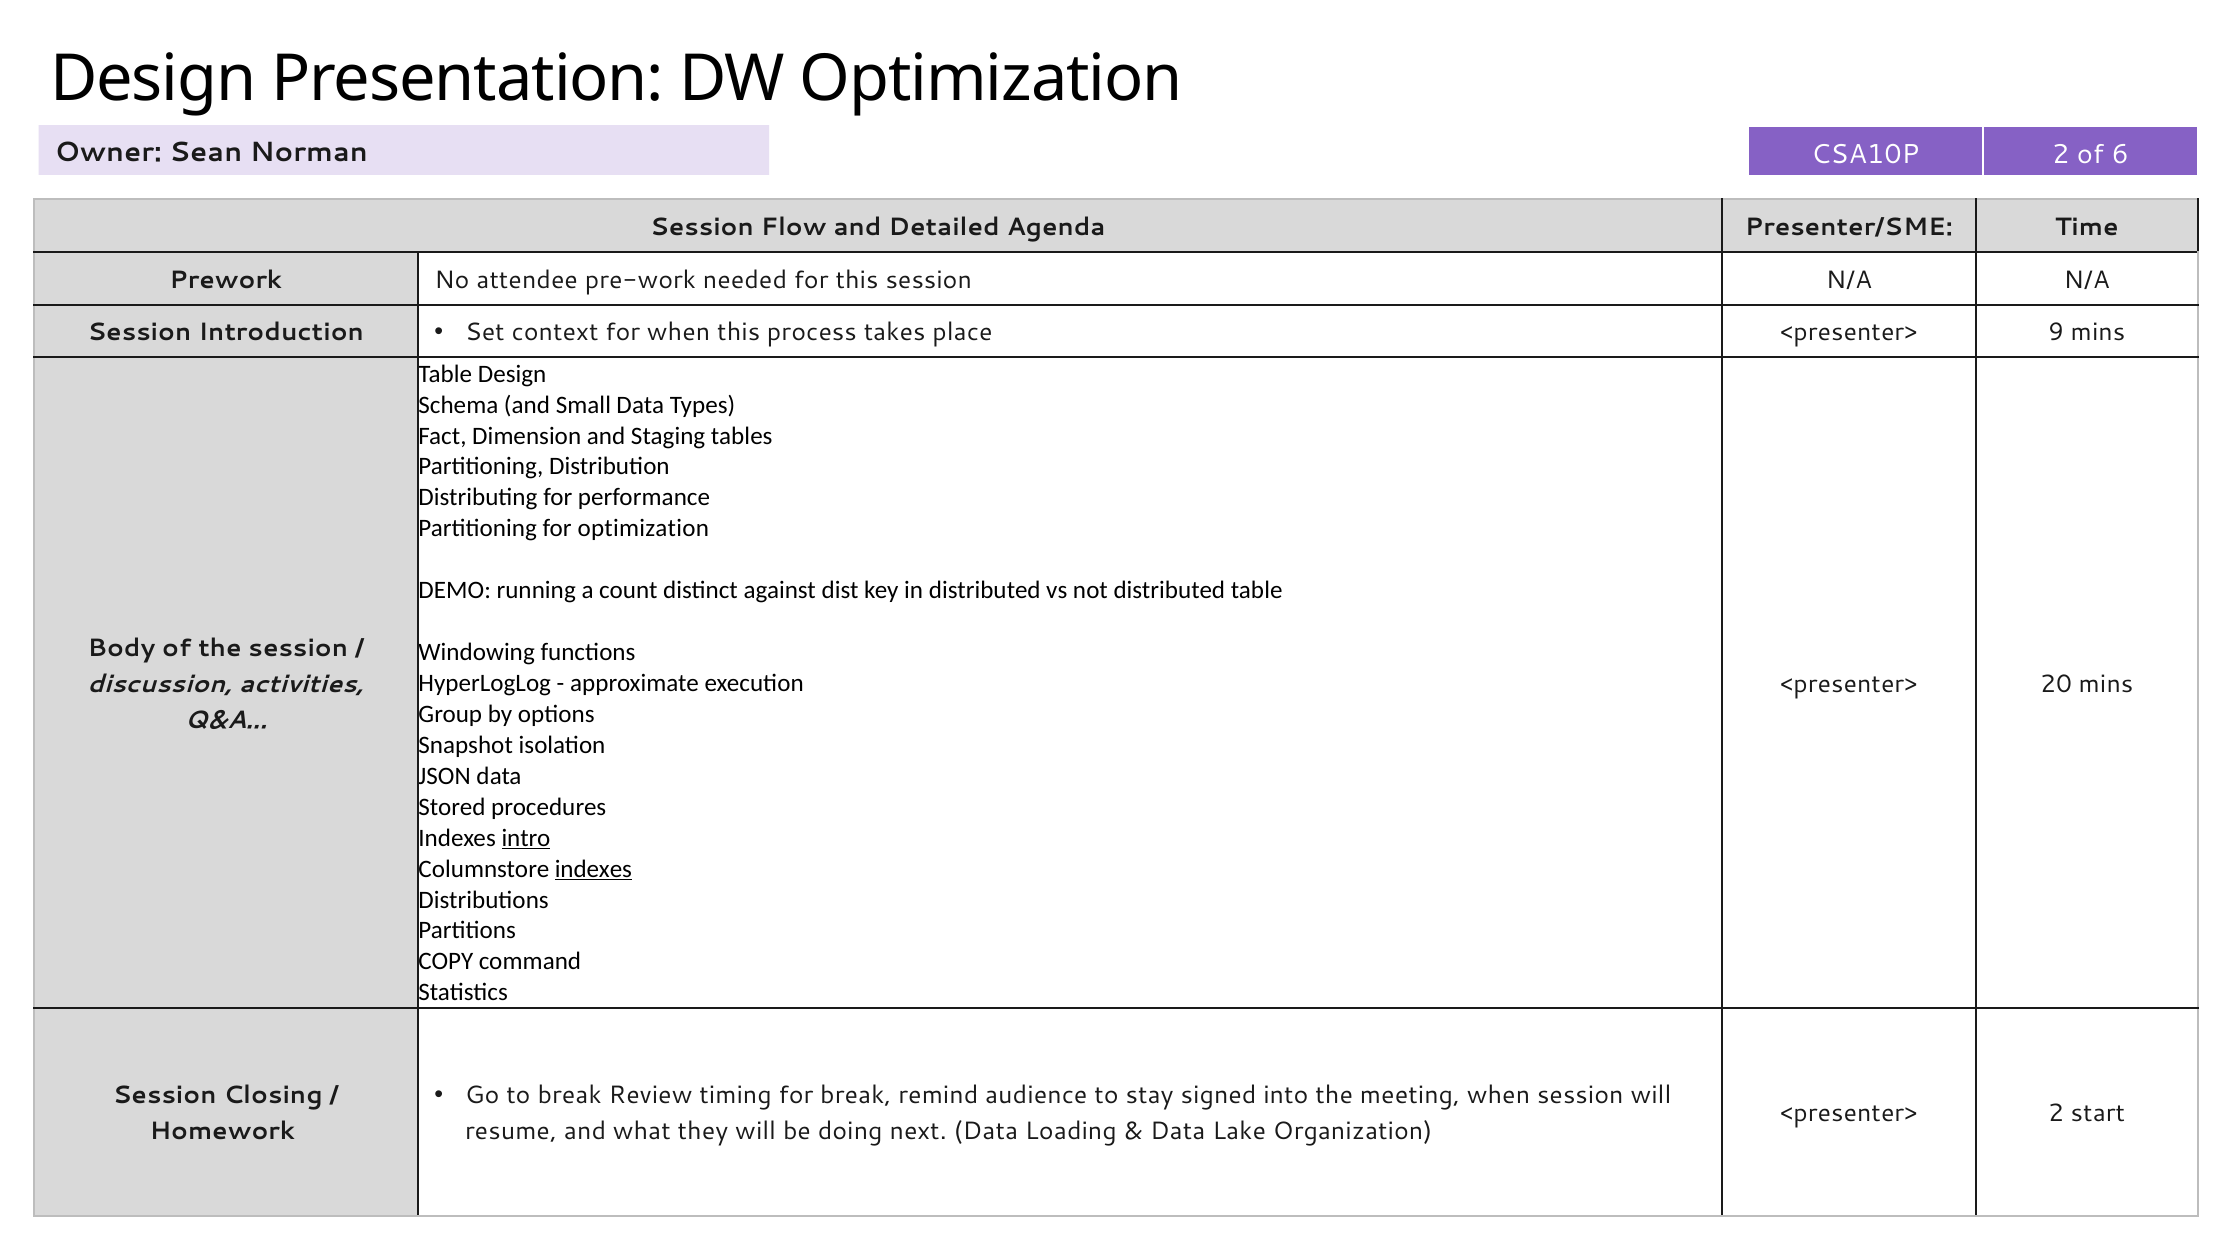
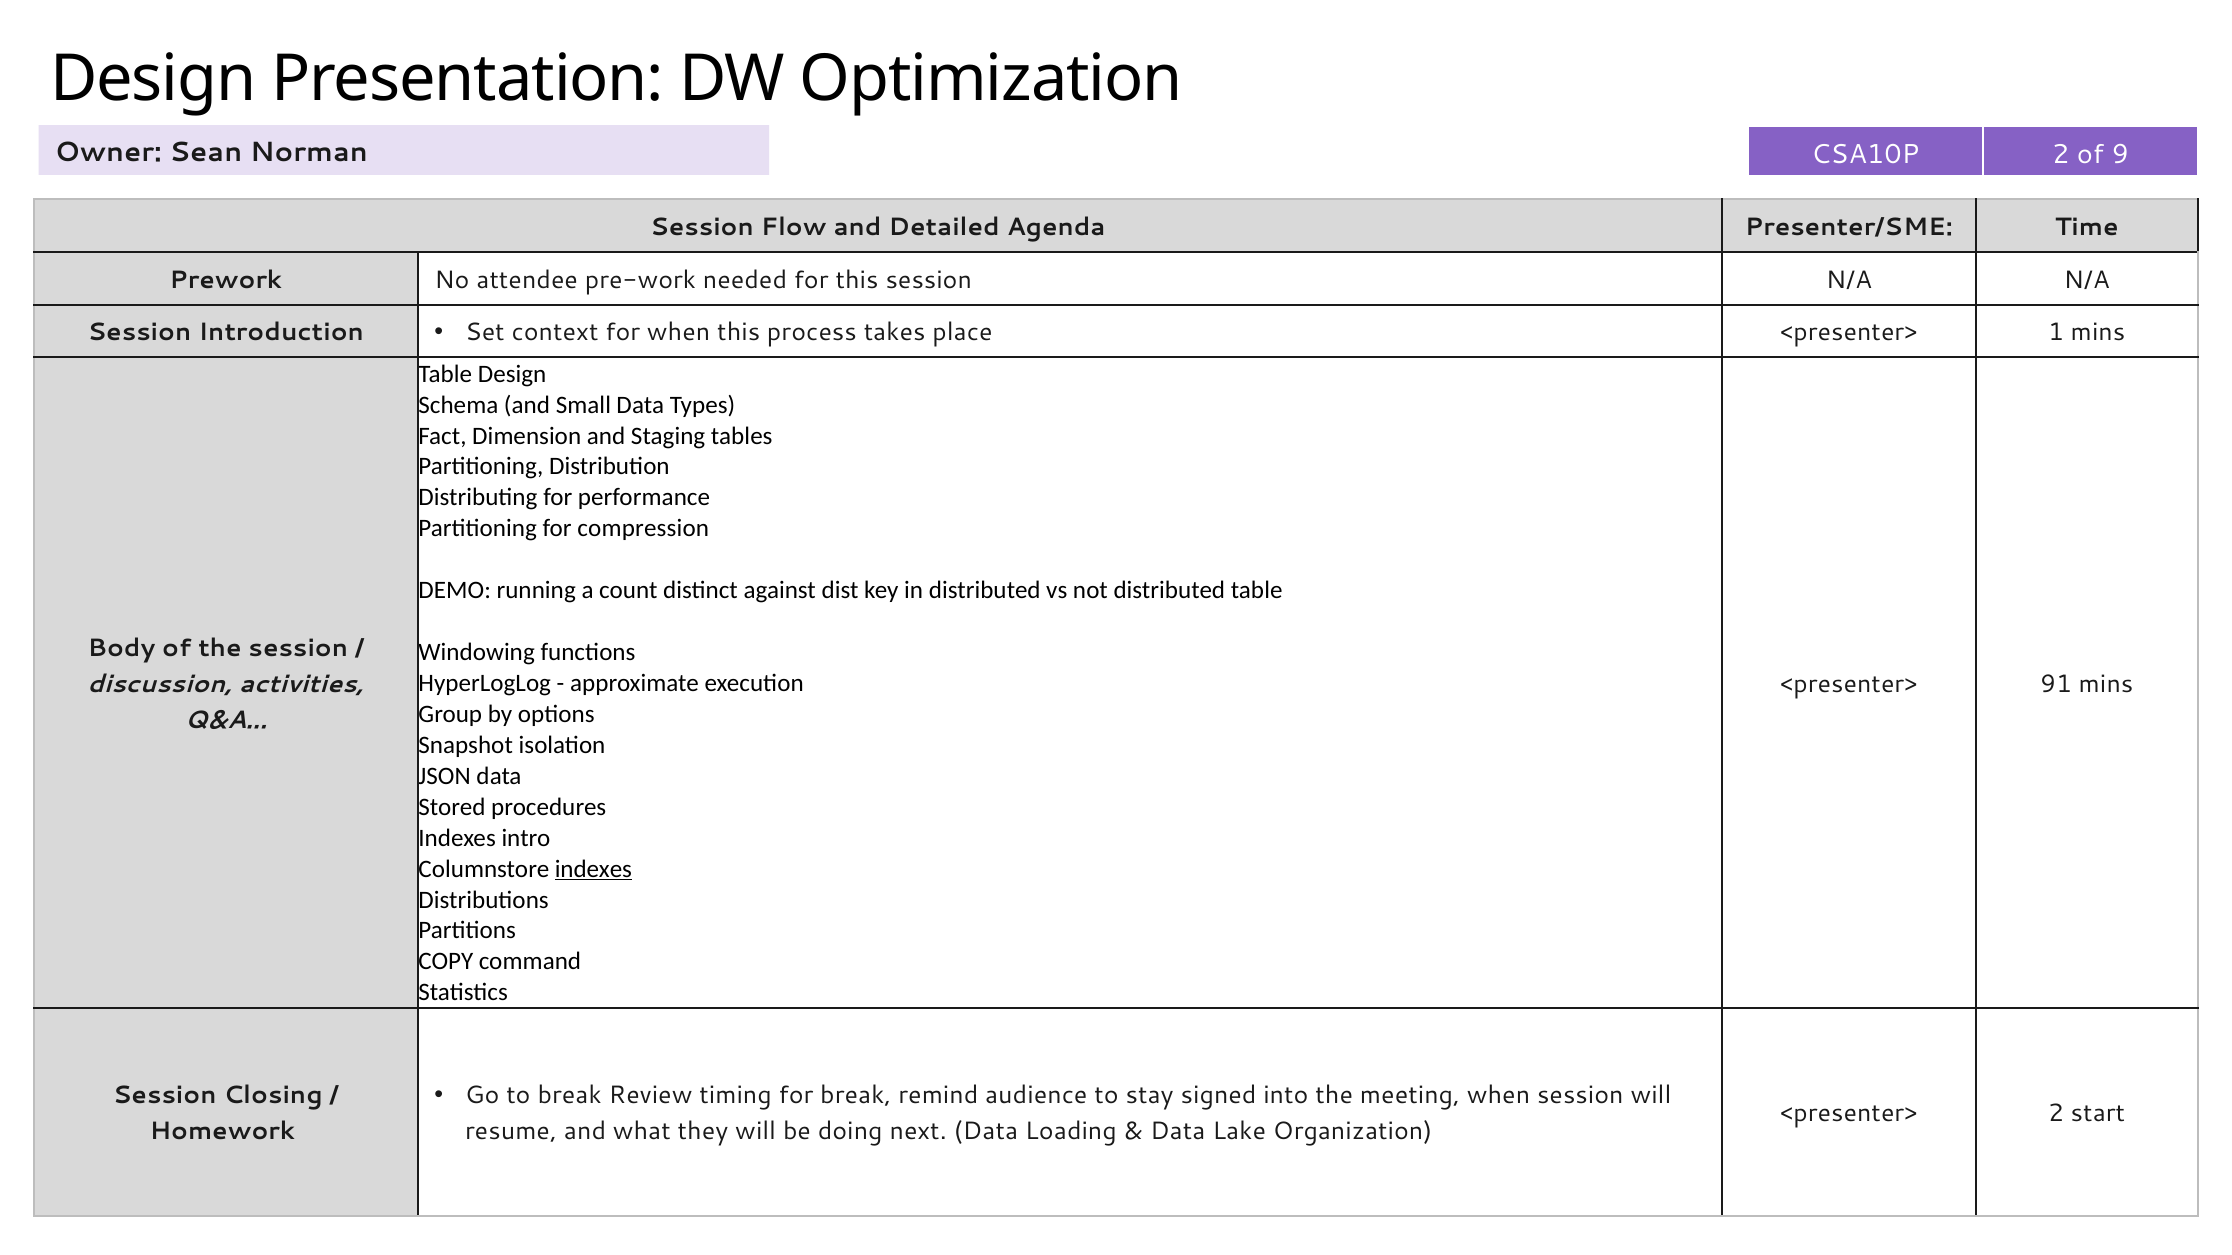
6: 6 -> 9
9: 9 -> 1
for optimization: optimization -> compression
20: 20 -> 91
intro underline: present -> none
